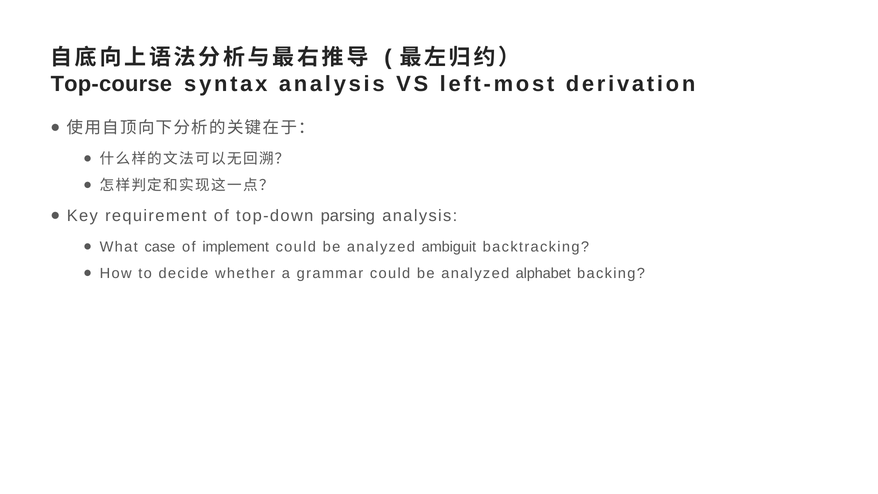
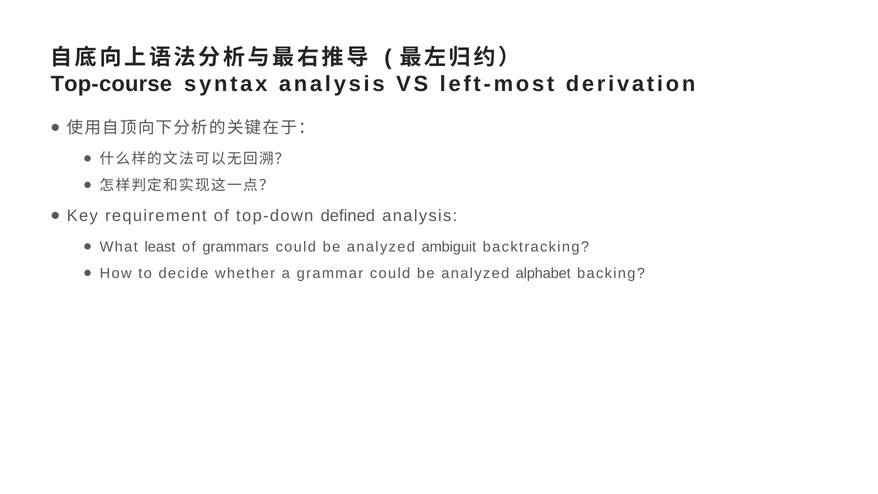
parsing: parsing -> defined
case: case -> least
implement: implement -> grammars
